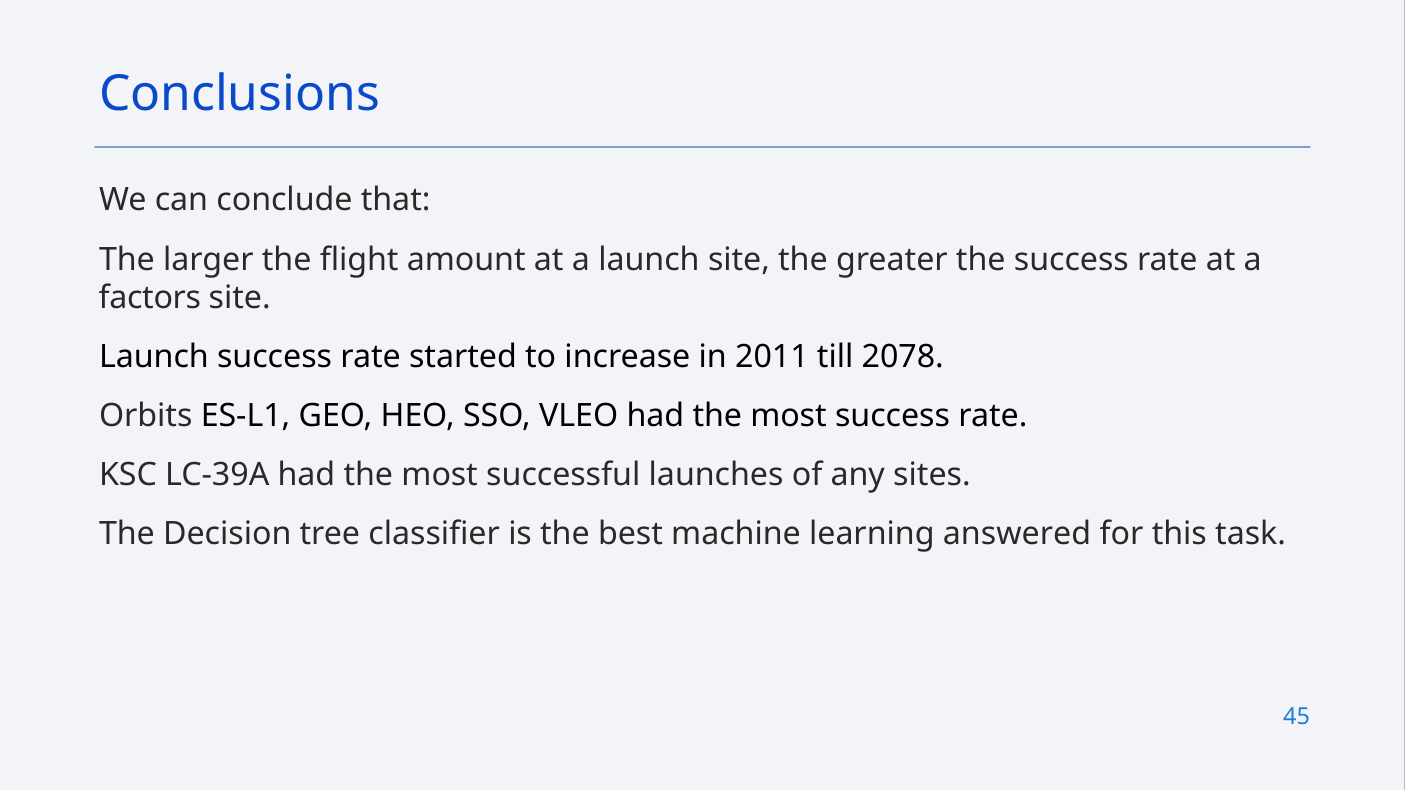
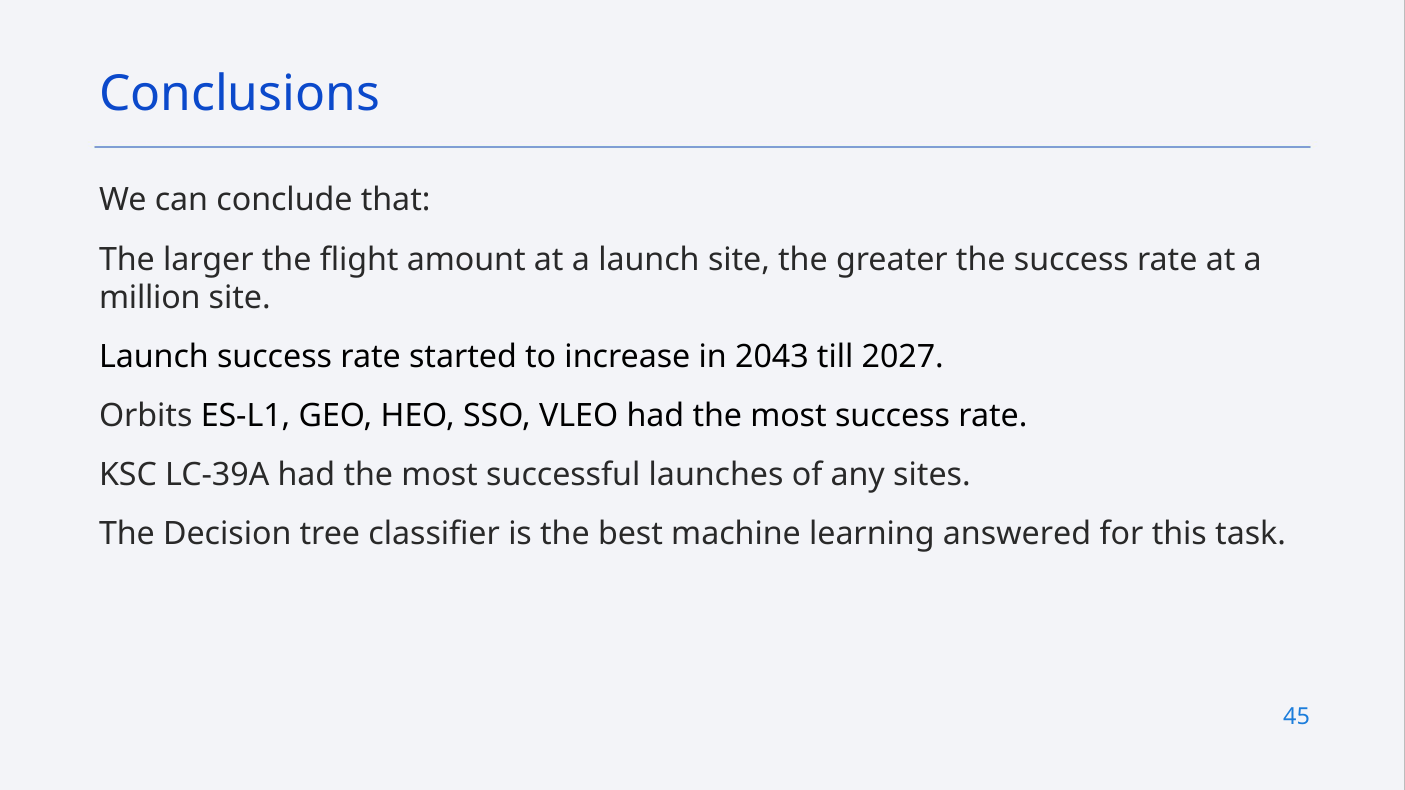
factors: factors -> million
2011: 2011 -> 2043
2078: 2078 -> 2027
